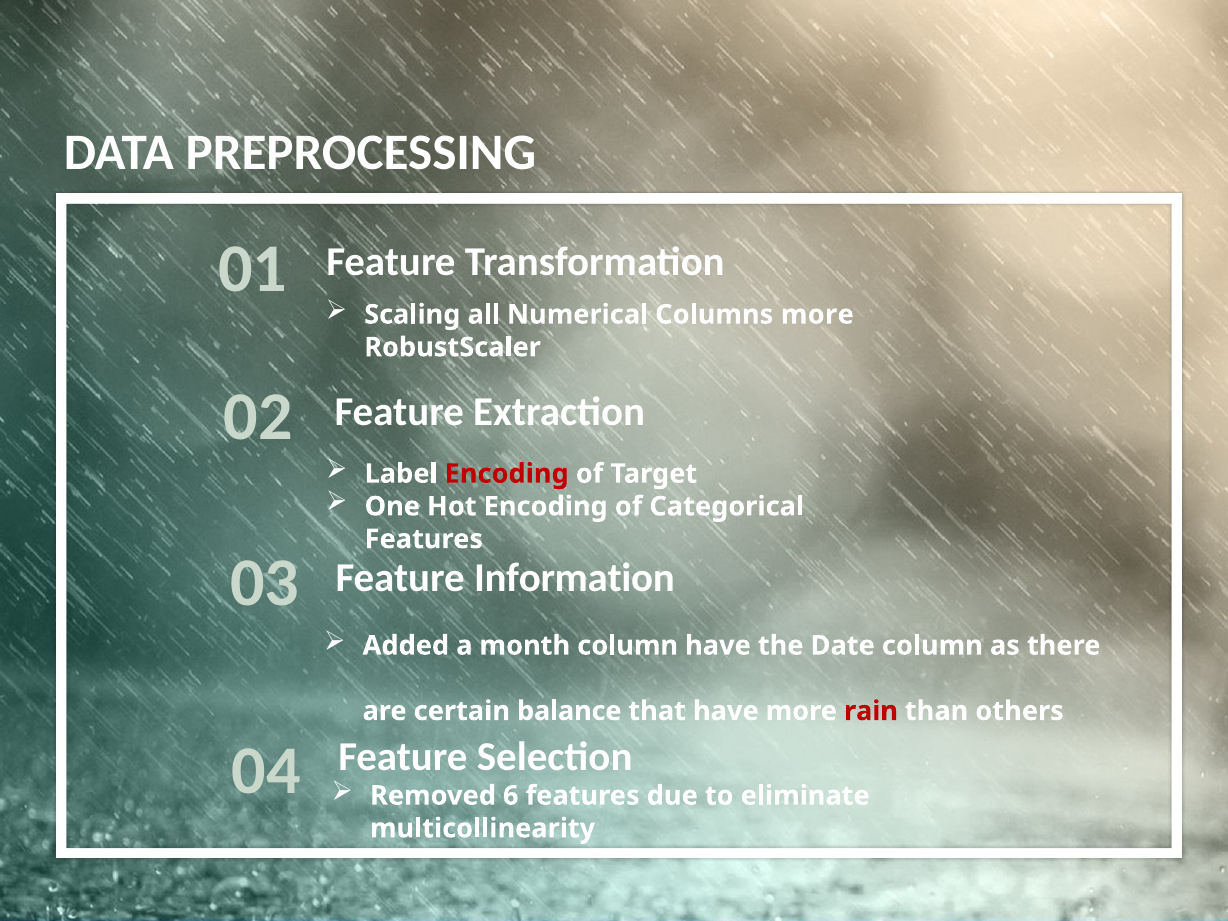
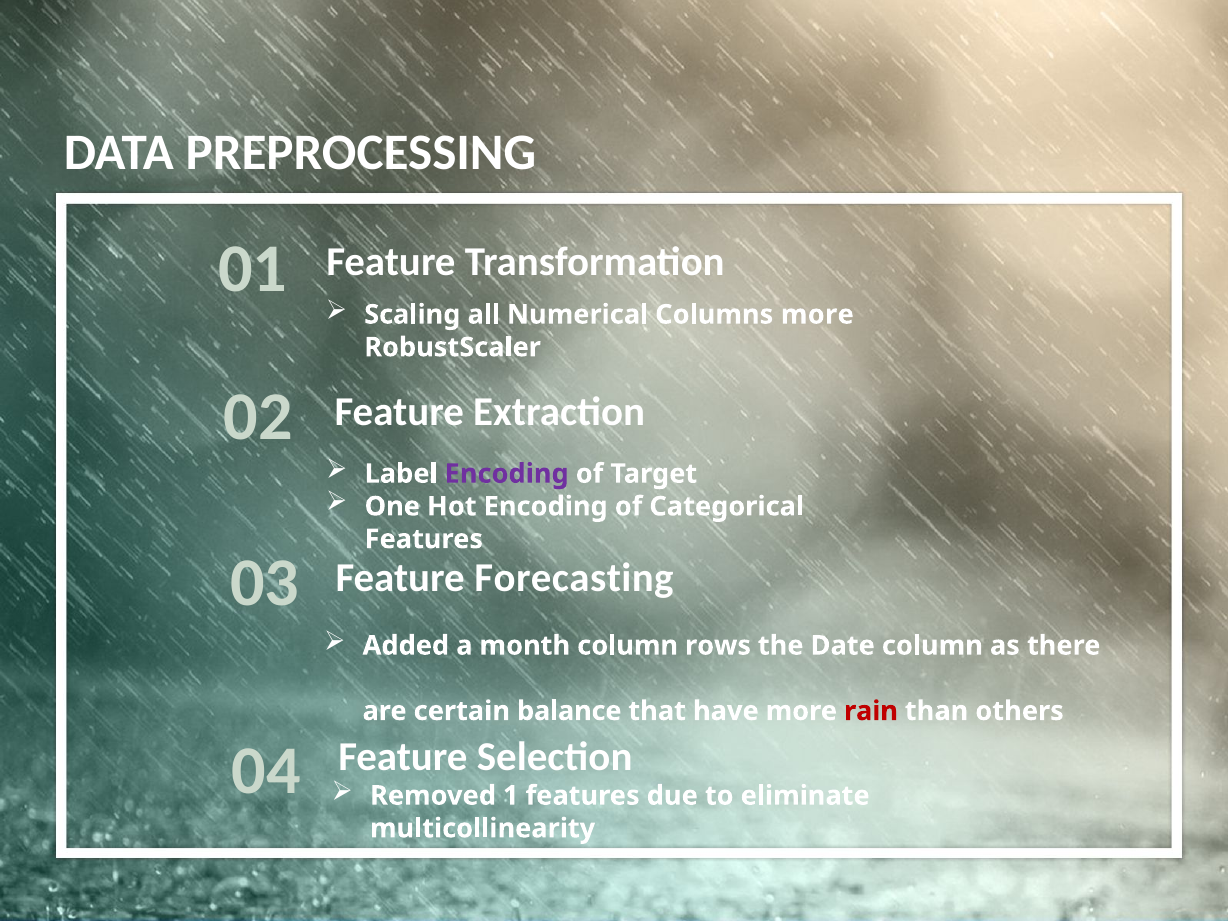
Encoding at (507, 474) colour: red -> purple
Information: Information -> Forecasting
column have: have -> rows
6: 6 -> 1
